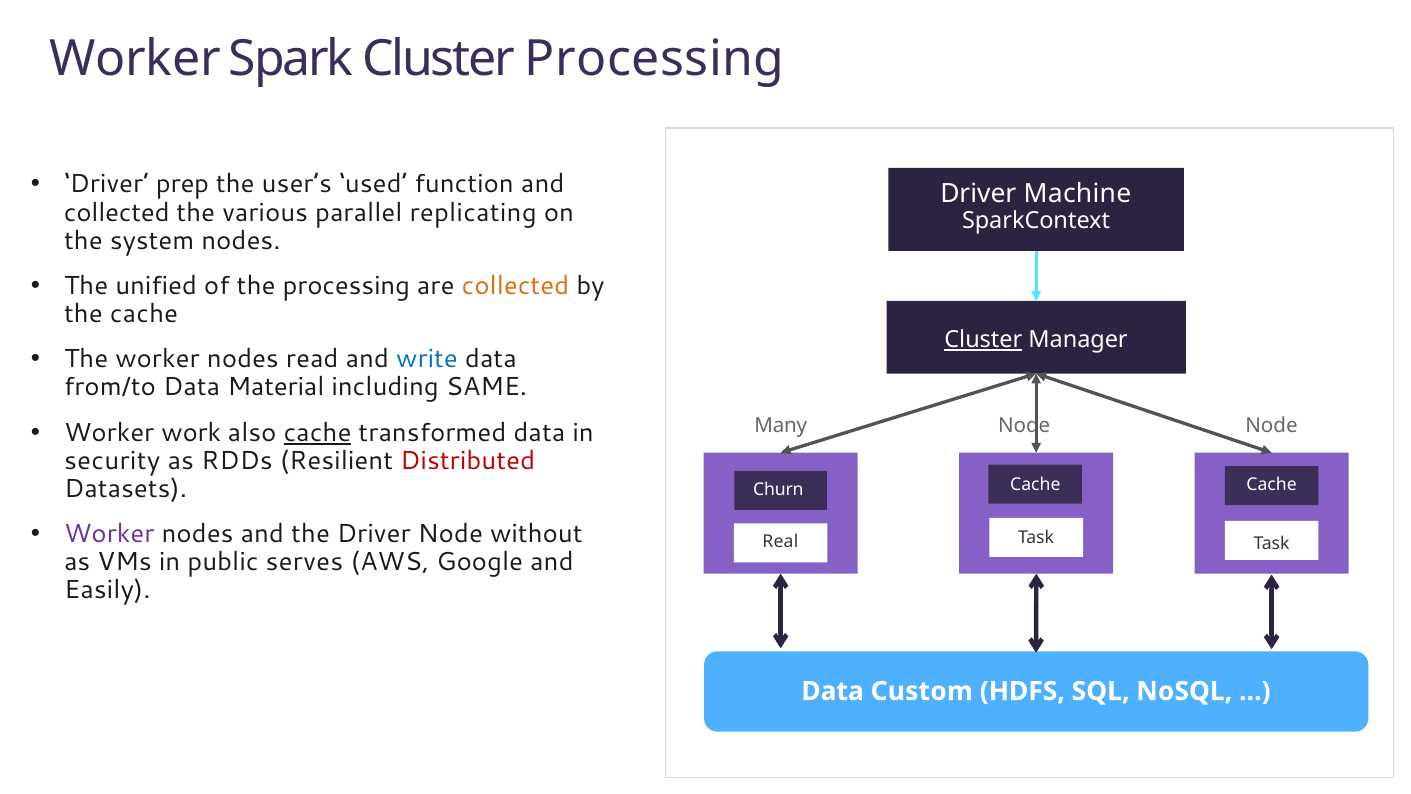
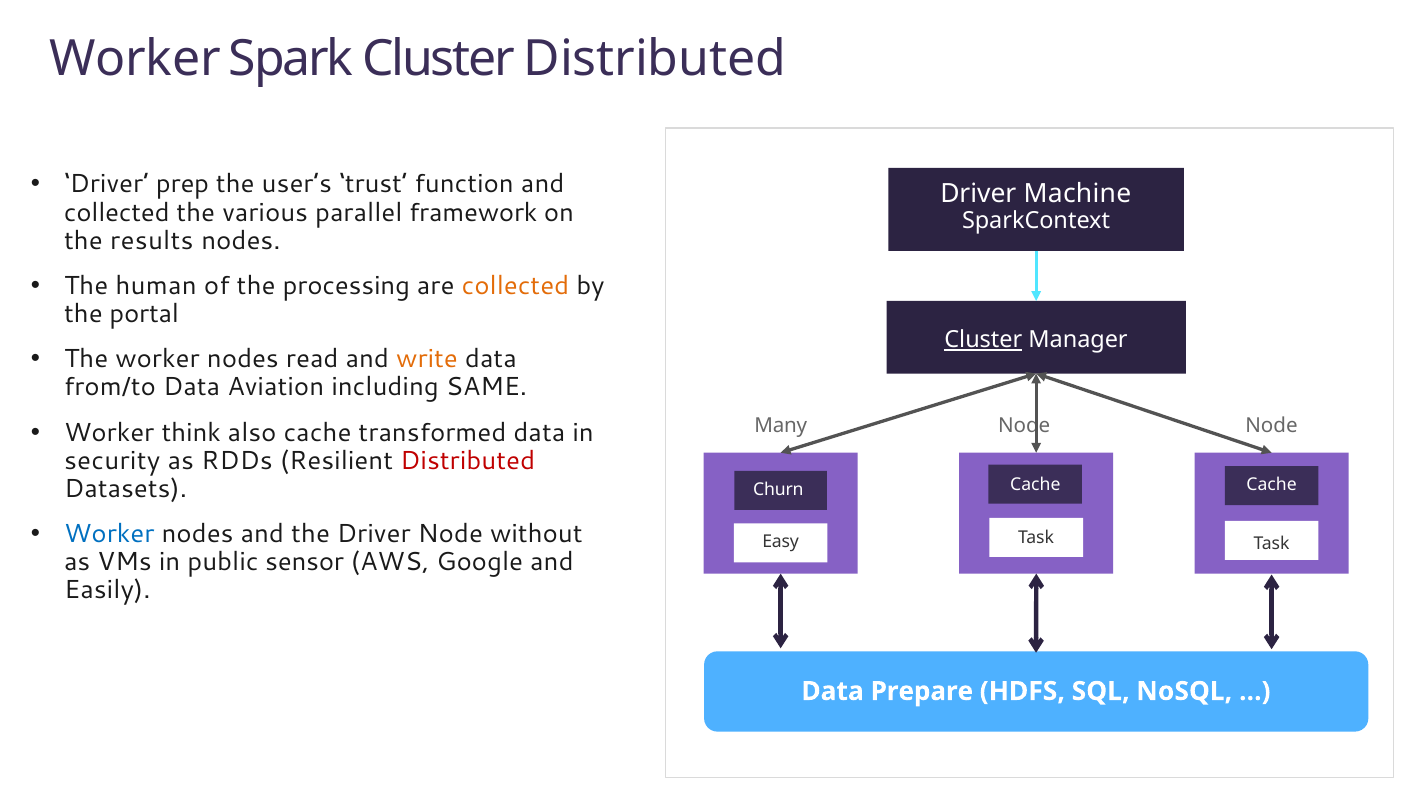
Cluster Processing: Processing -> Distributed
used: used -> trust
replicating: replicating -> framework
system: system -> results
unified: unified -> human
the cache: cache -> portal
write colour: blue -> orange
Material: Material -> Aviation
work: work -> think
cache at (318, 432) underline: present -> none
Worker at (109, 534) colour: purple -> blue
Real: Real -> Easy
serves: serves -> sensor
Custom: Custom -> Prepare
